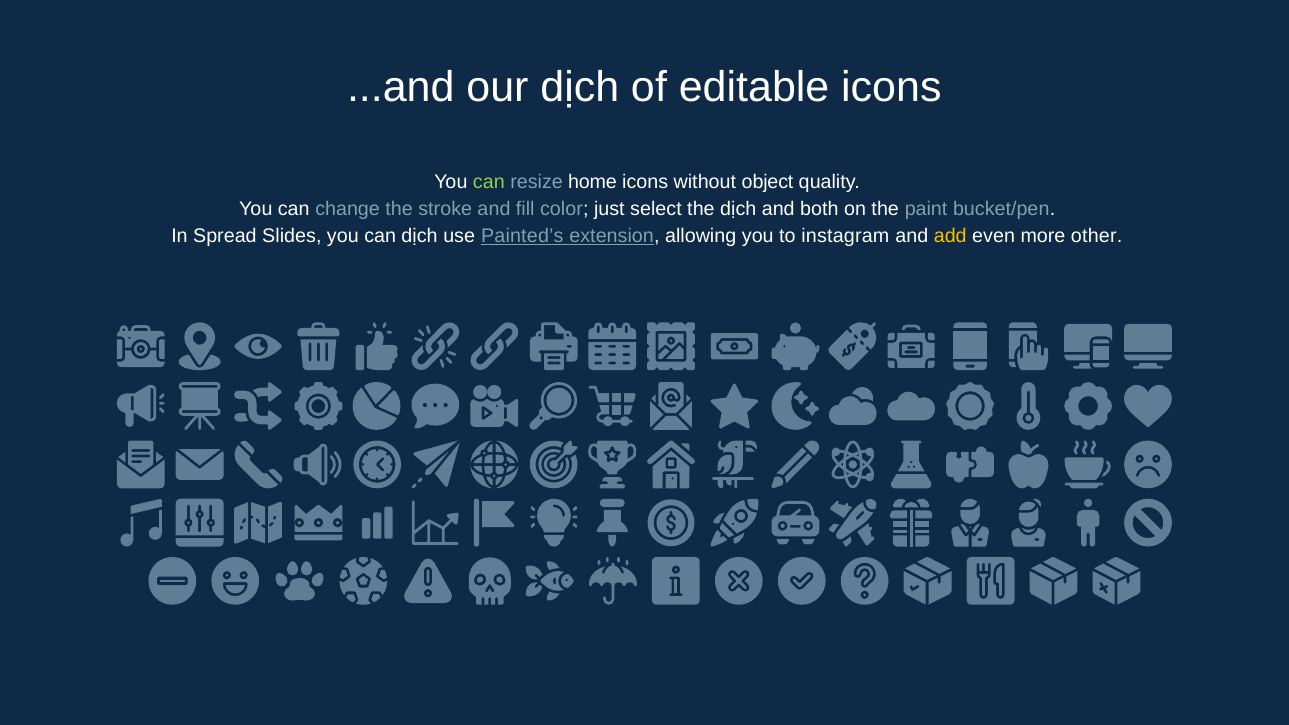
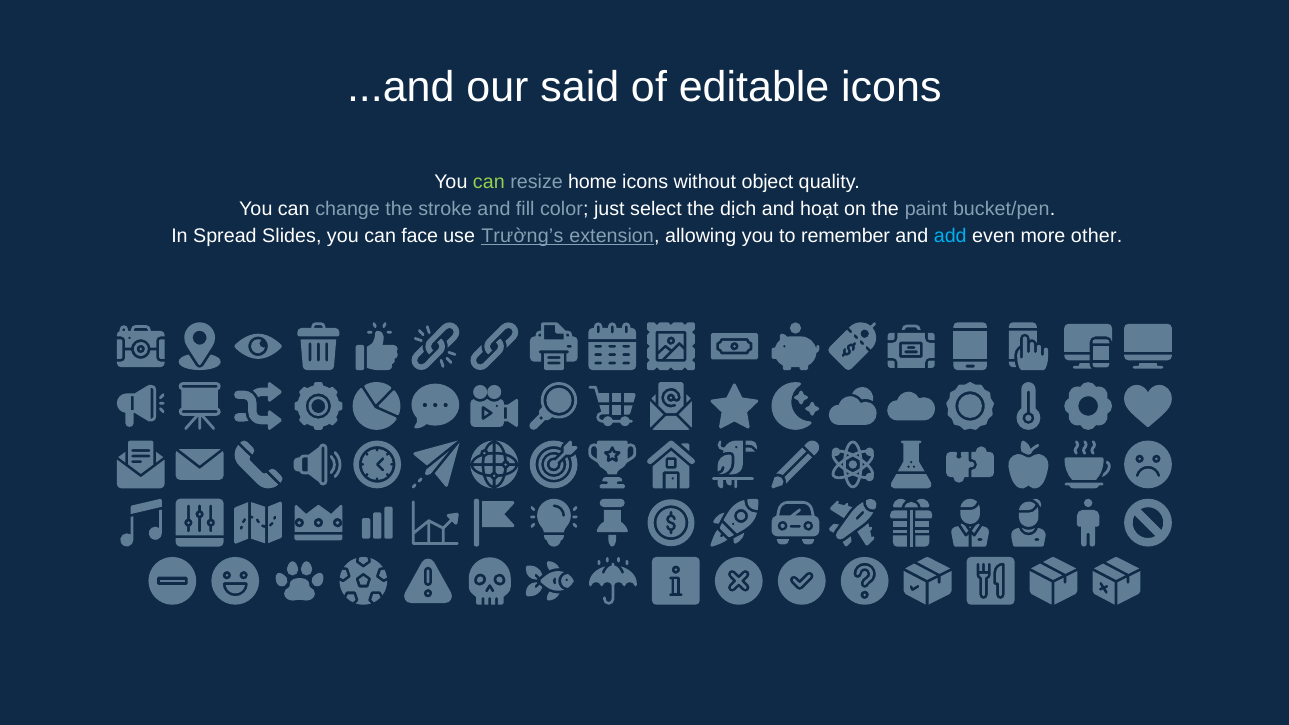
our dịch: dịch -> said
both: both -> hoạt
can dịch: dịch -> face
Painted’s: Painted’s -> Trường’s
instagram: instagram -> remember
add colour: yellow -> light blue
